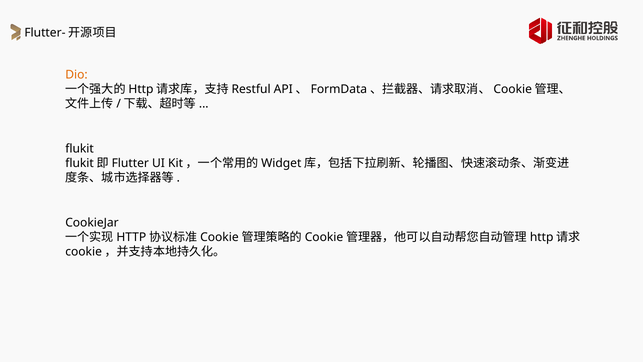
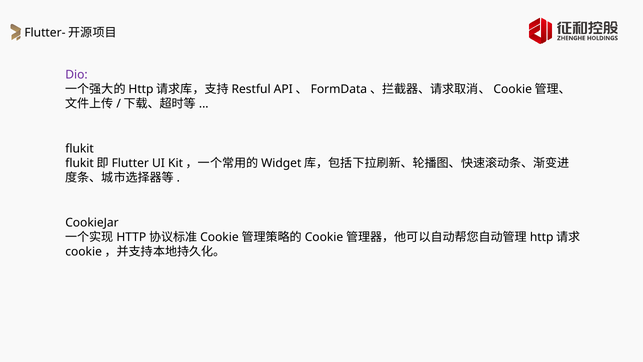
Dio colour: orange -> purple
